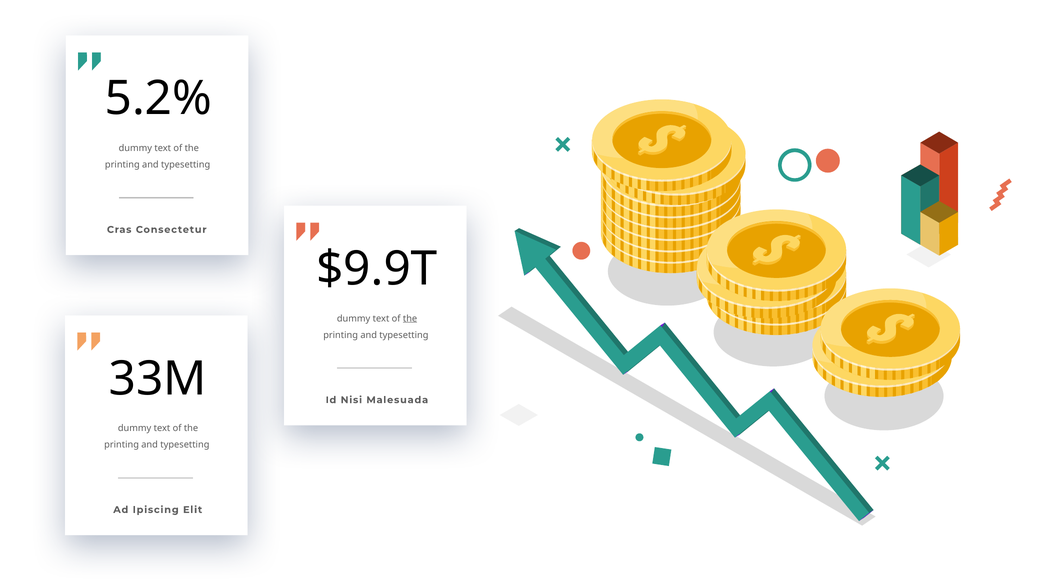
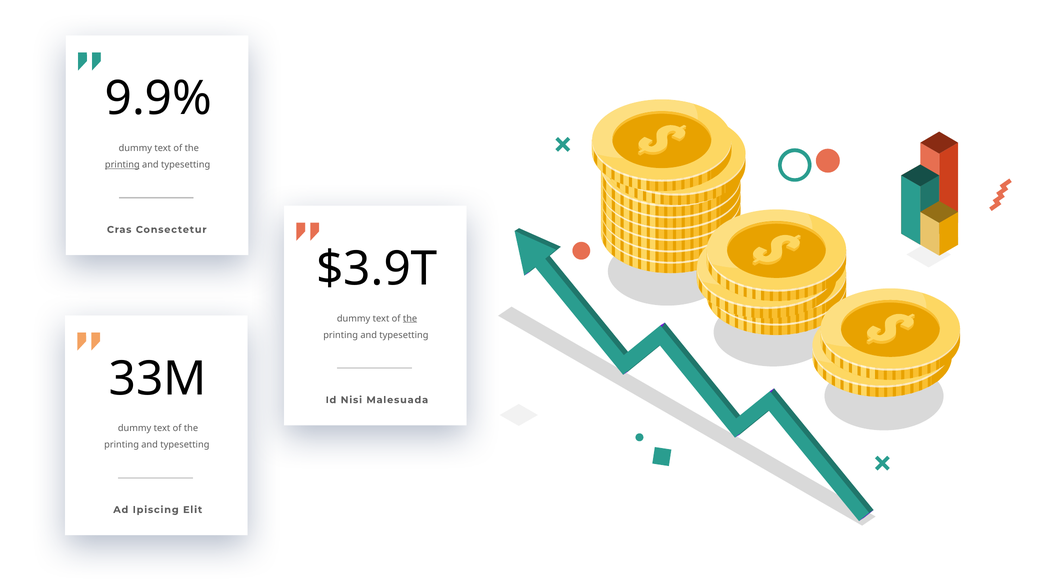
5.2%: 5.2% -> 9.9%
printing at (122, 165) underline: none -> present
$9.9T: $9.9T -> $3.9T
